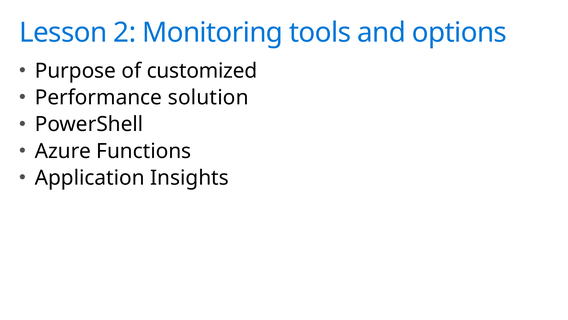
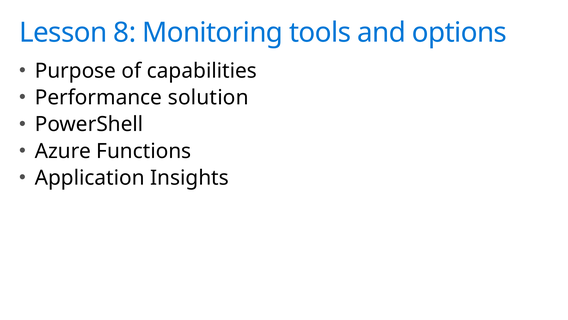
2: 2 -> 8
customized: customized -> capabilities
